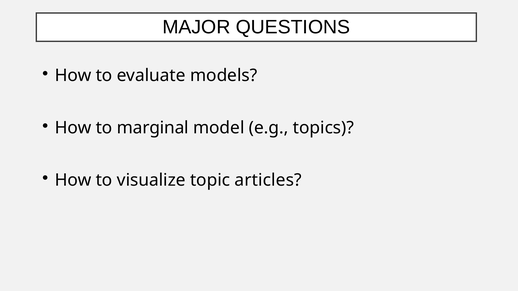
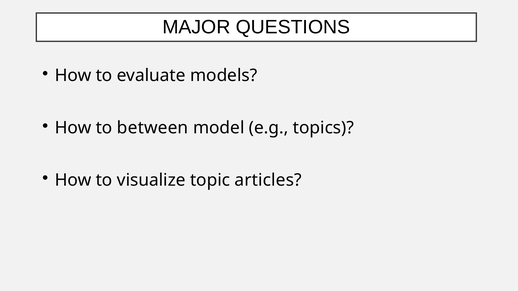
marginal: marginal -> between
